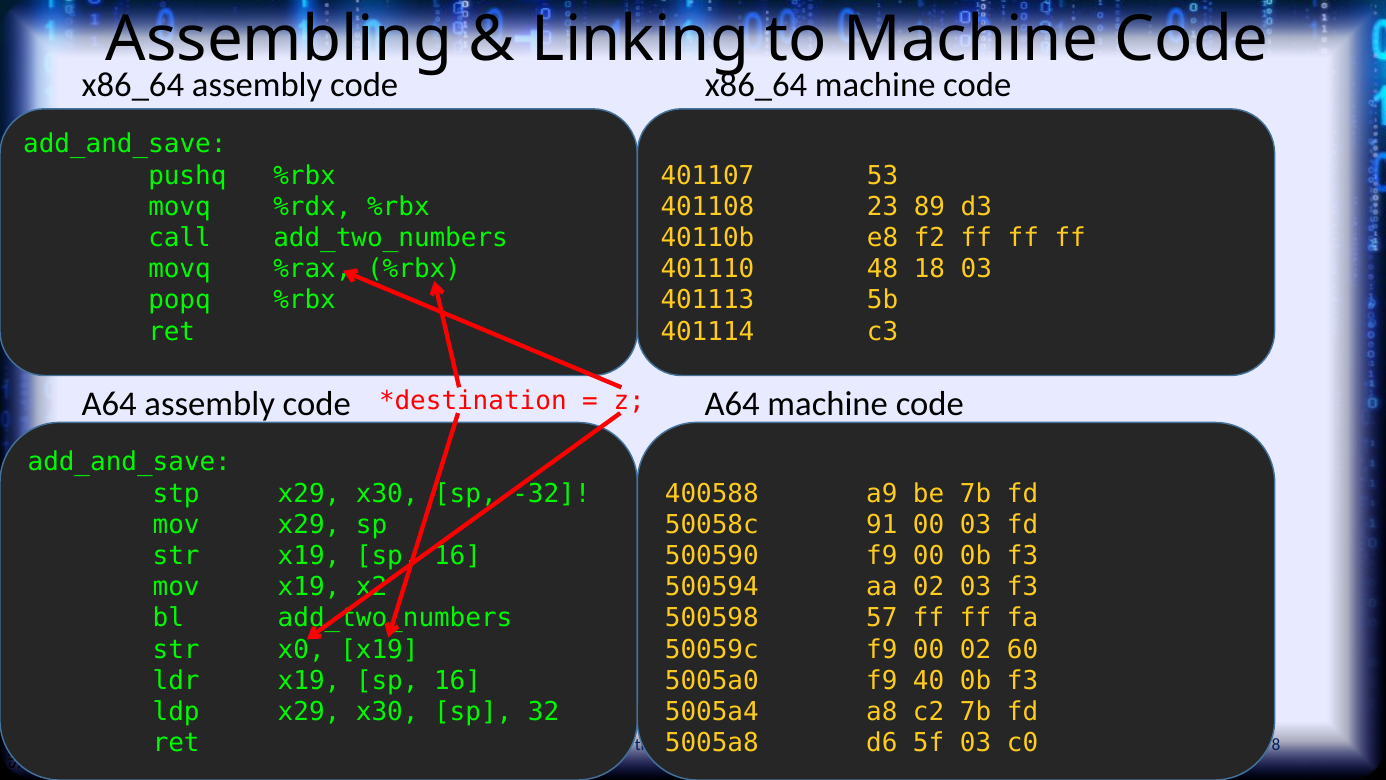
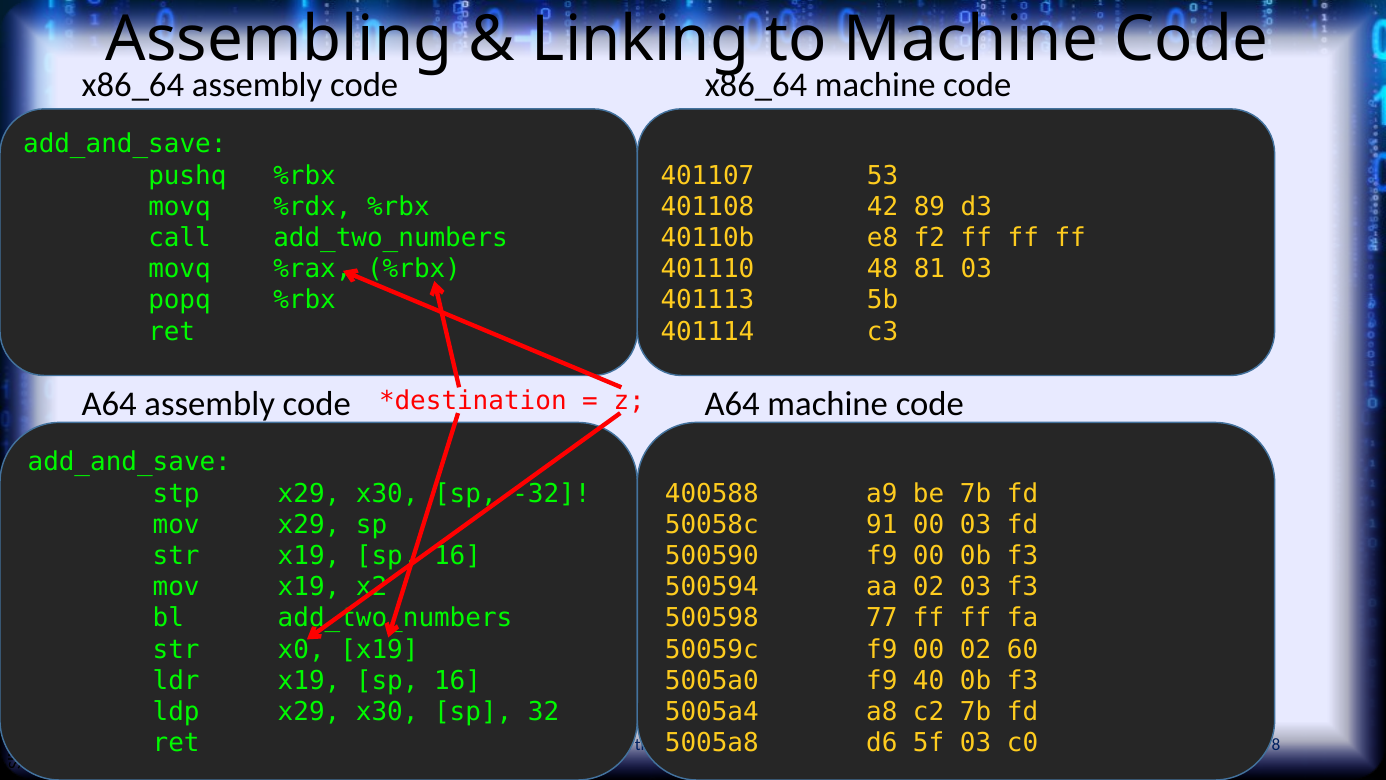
23: 23 -> 42
18: 18 -> 81
57: 57 -> 77
